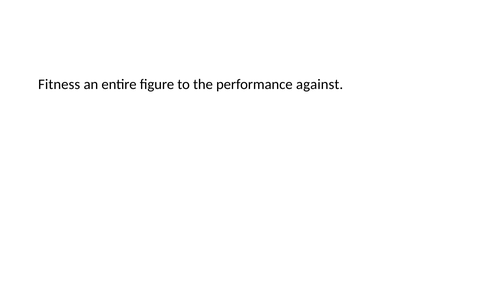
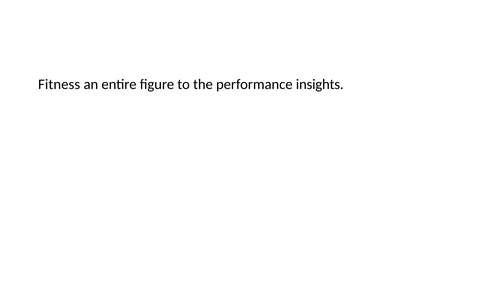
against: against -> insights
